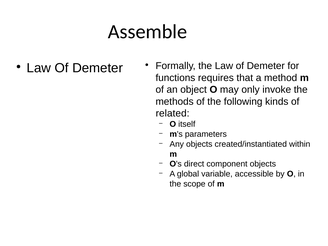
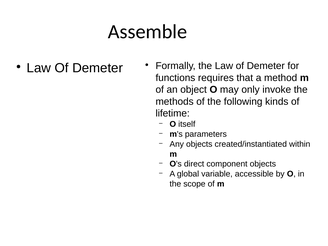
related: related -> lifetime
